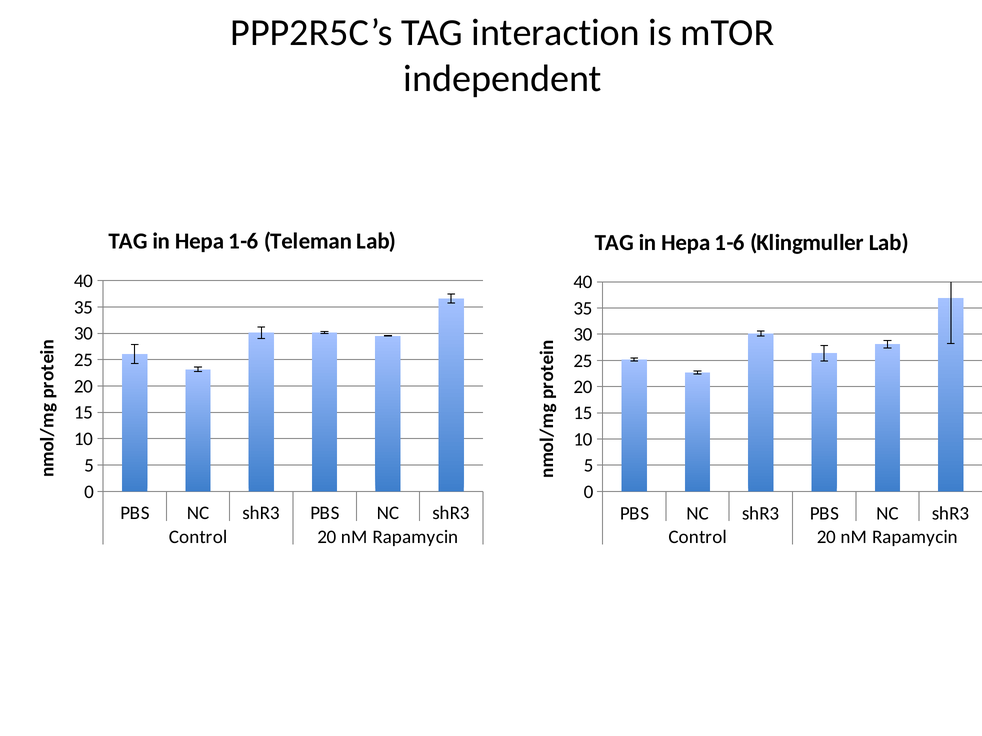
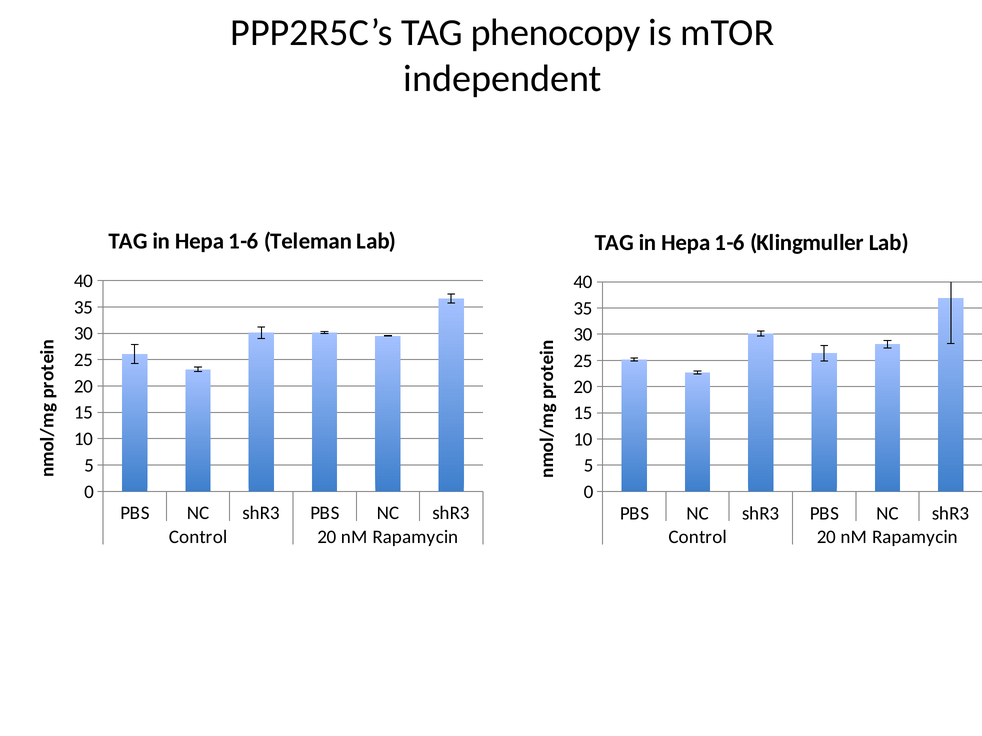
interaction: interaction -> phenocopy
